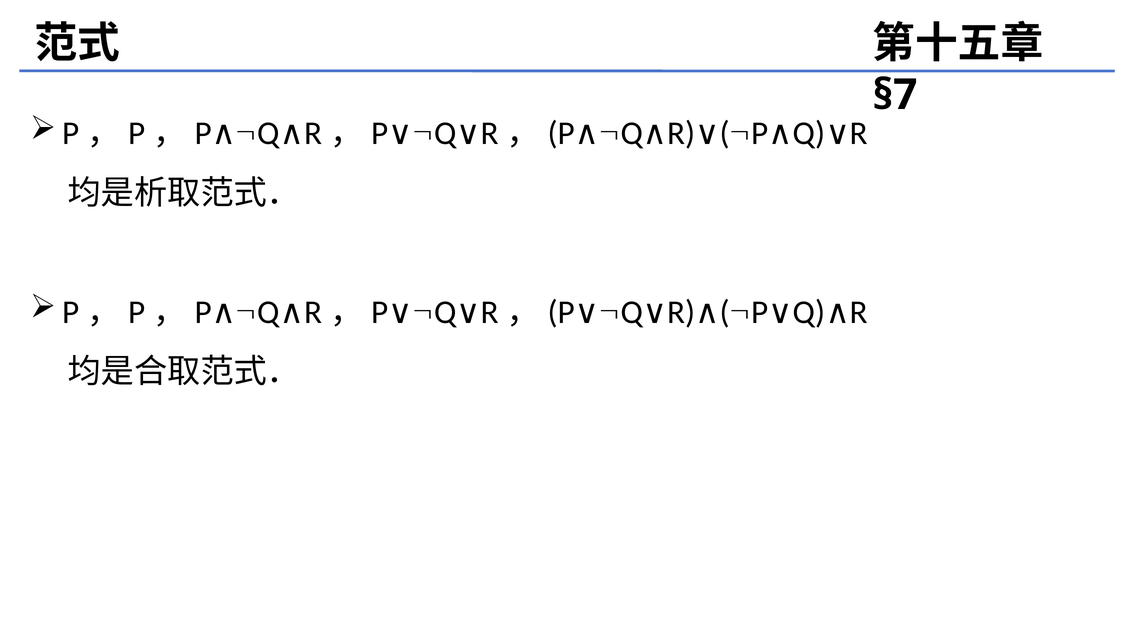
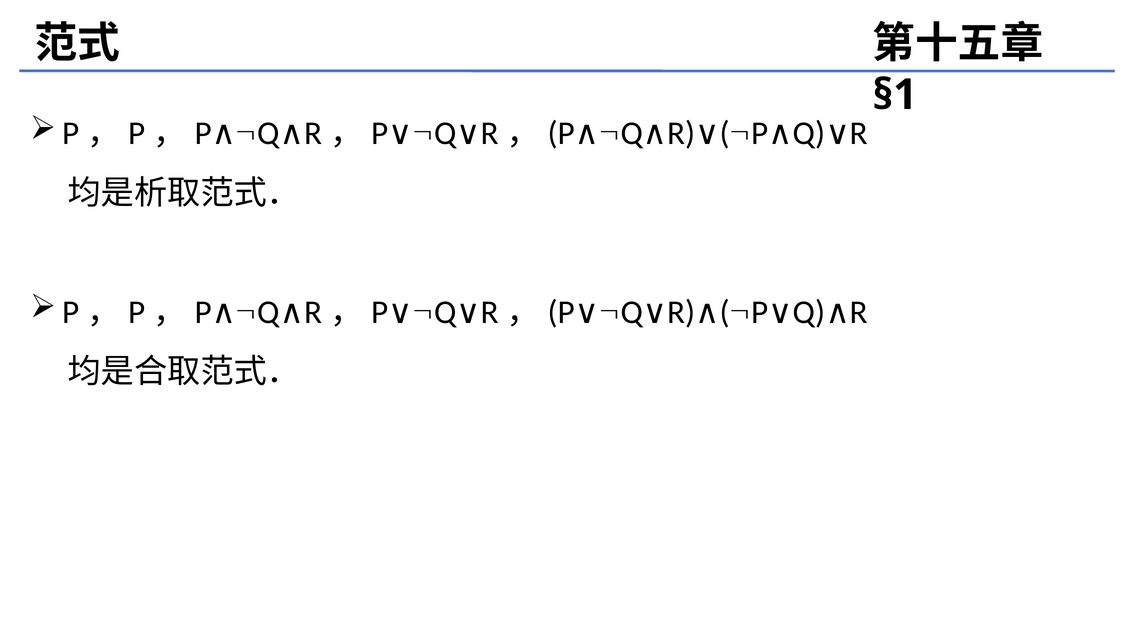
§7: §7 -> §1
